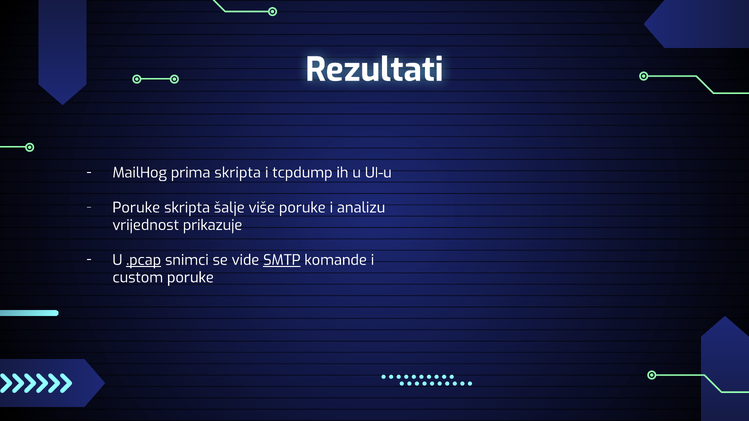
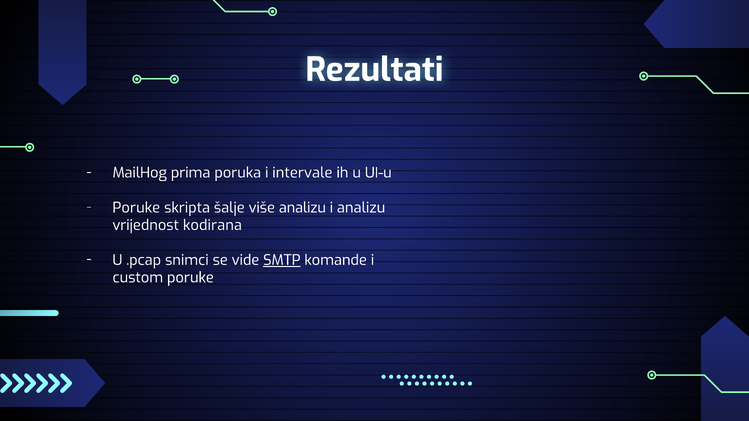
prima skripta: skripta -> poruka
tcpdump: tcpdump -> intervale
više poruke: poruke -> analizu
prikazuje: prikazuje -> kodirana
.pcap underline: present -> none
